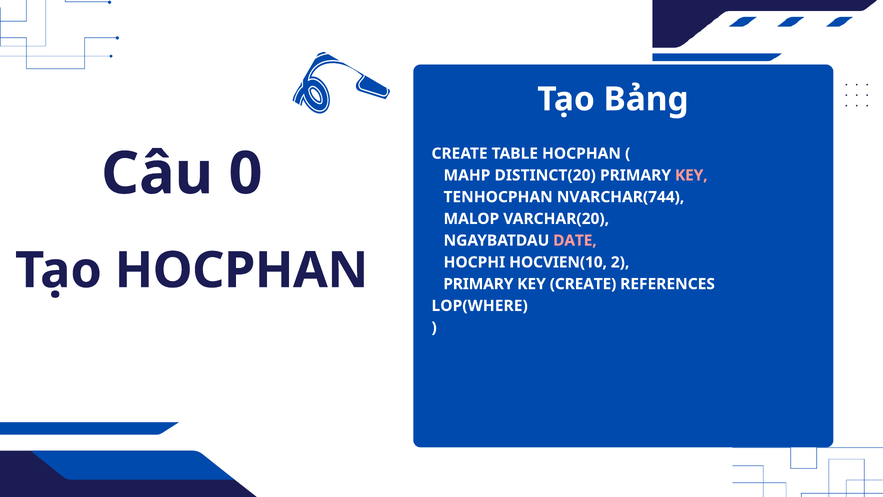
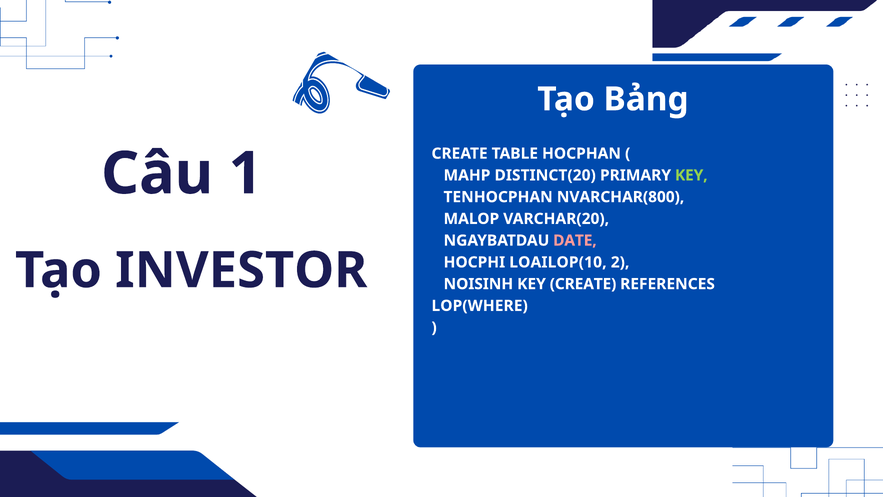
0: 0 -> 1
KEY at (691, 175) colour: pink -> light green
NVARCHAR(744: NVARCHAR(744 -> NVARCHAR(800
HOCVIEN(10: HOCVIEN(10 -> LOAILOP(10
Tạo HOCPHAN: HOCPHAN -> INVESTOR
PRIMARY at (478, 284): PRIMARY -> NOISINH
